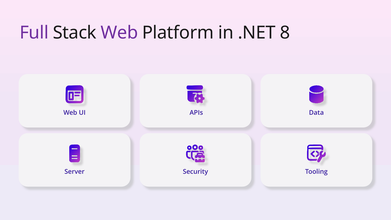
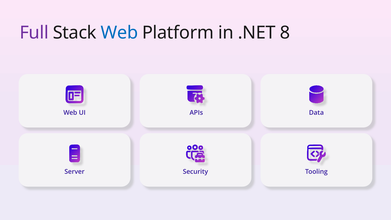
Web at (119, 33) colour: purple -> blue
